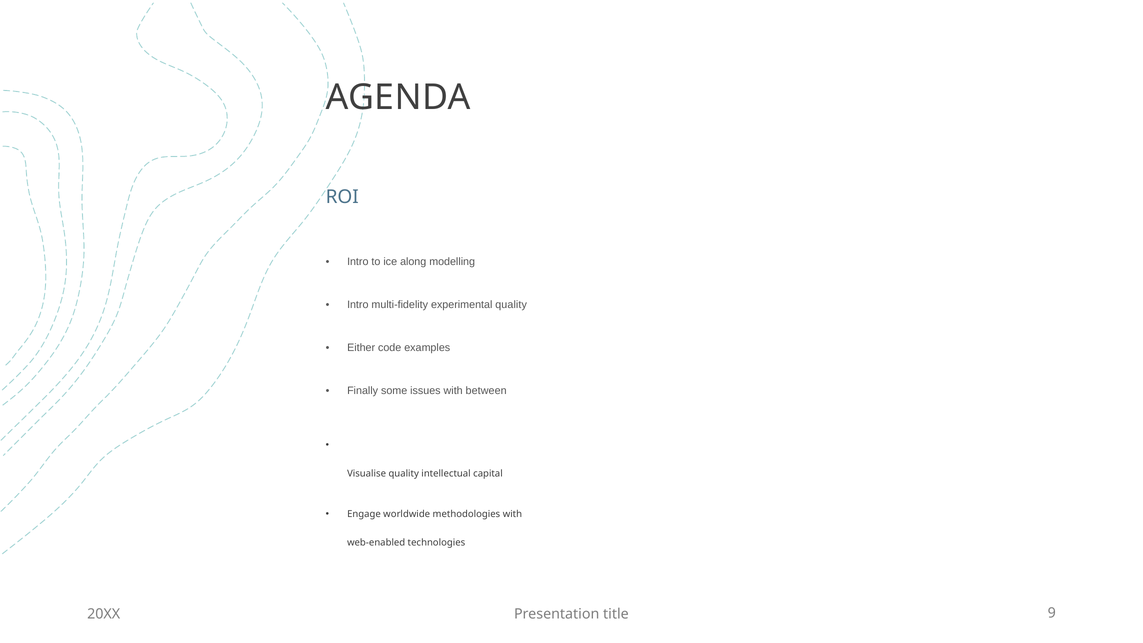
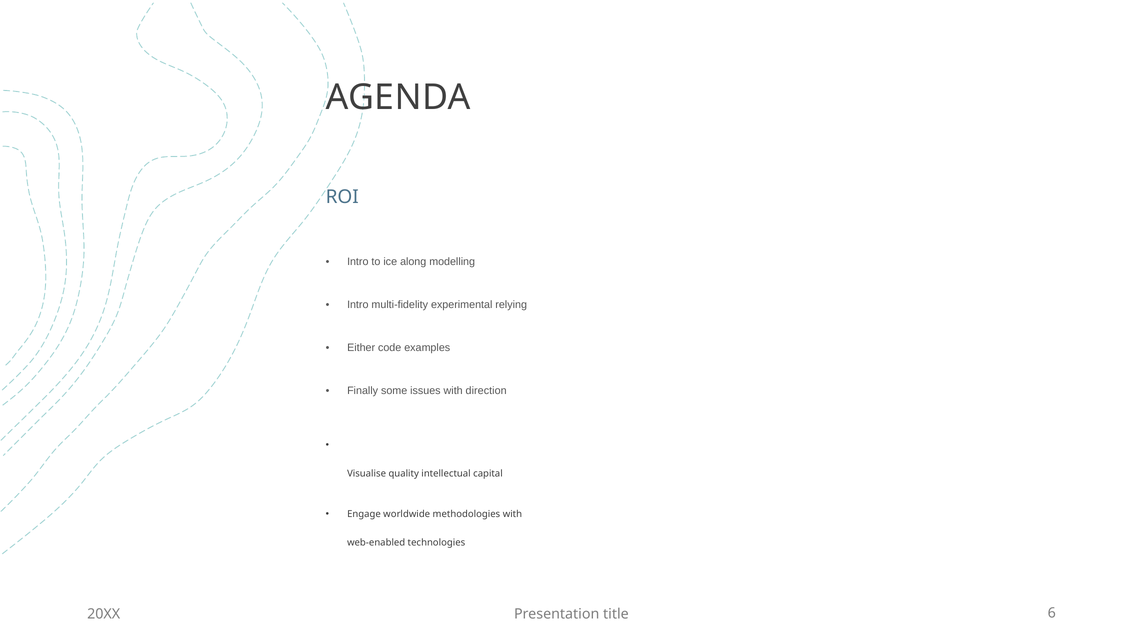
experimental quality: quality -> relying
between: between -> direction
9: 9 -> 6
